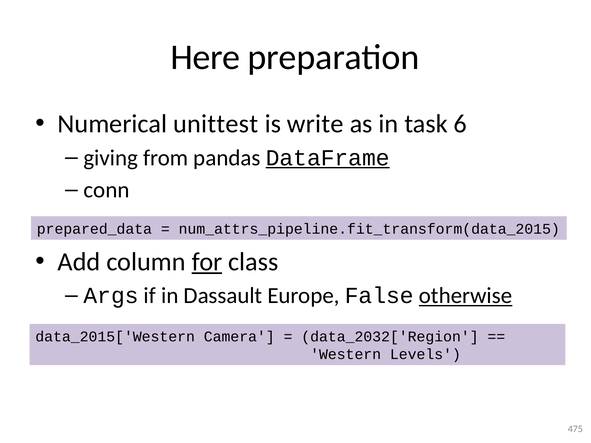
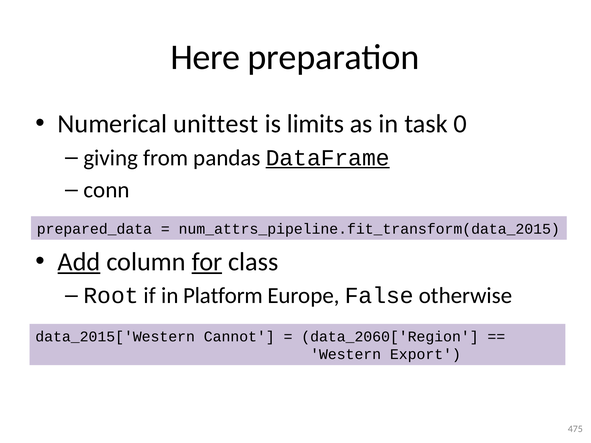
write: write -> limits
6: 6 -> 0
Add underline: none -> present
Args: Args -> Root
Dassault: Dassault -> Platform
otherwise underline: present -> none
Camera: Camera -> Cannot
data_2032['Region: data_2032['Region -> data_2060['Region
Levels: Levels -> Export
